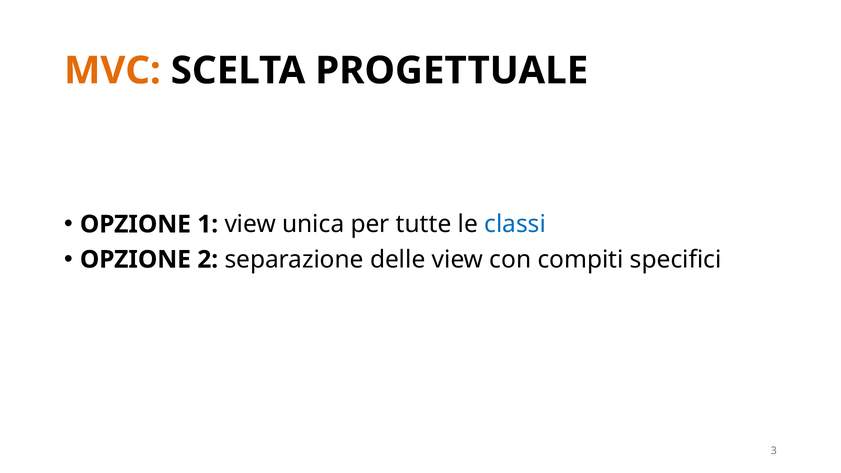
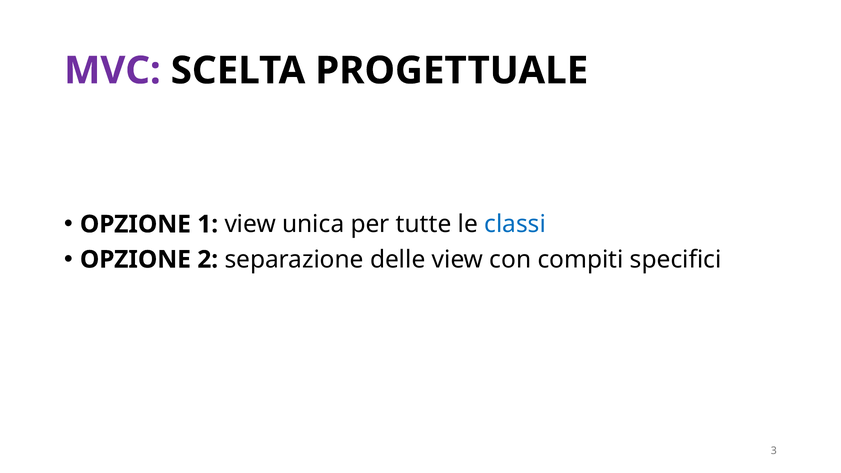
MVC colour: orange -> purple
